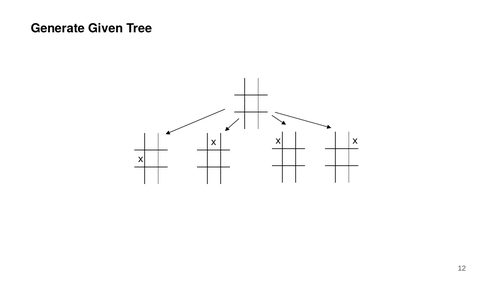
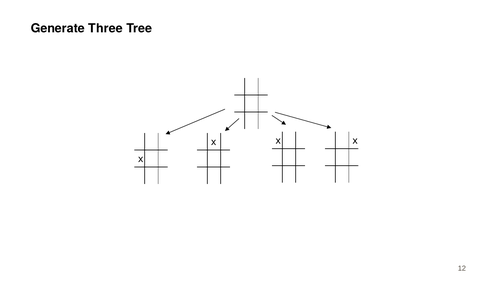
Given: Given -> Three
